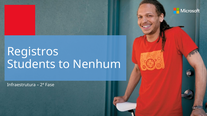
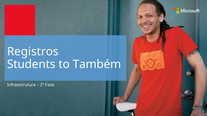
Nenhum: Nenhum -> Também
